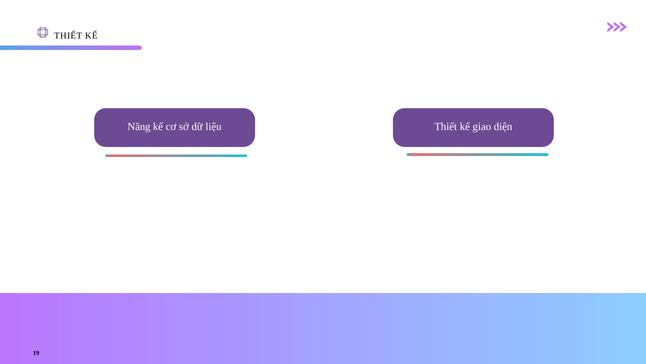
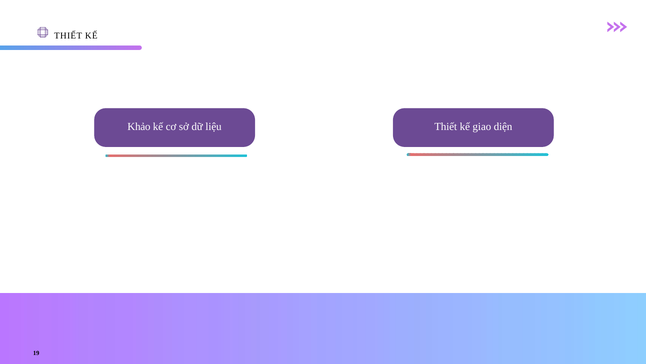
Năng: Năng -> Khảo
